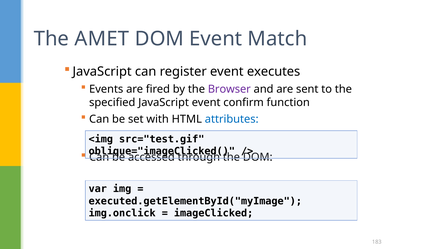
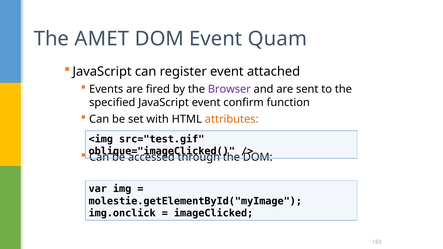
Match: Match -> Quam
executes: executes -> attached
attributes colour: blue -> orange
executed.getElementById("myImage: executed.getElementById("myImage -> molestie.getElementById("myImage
